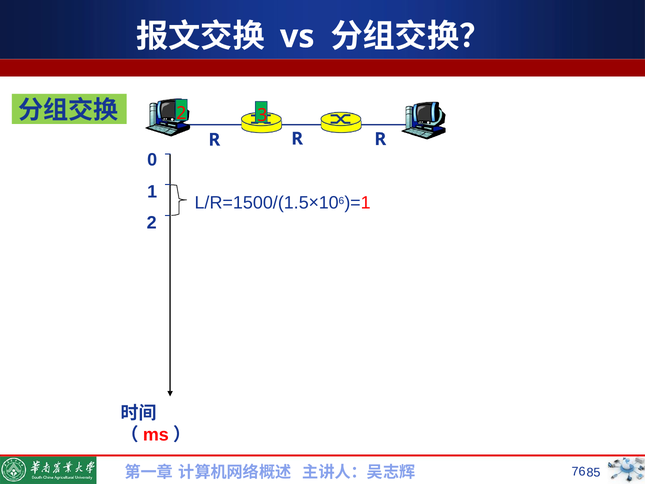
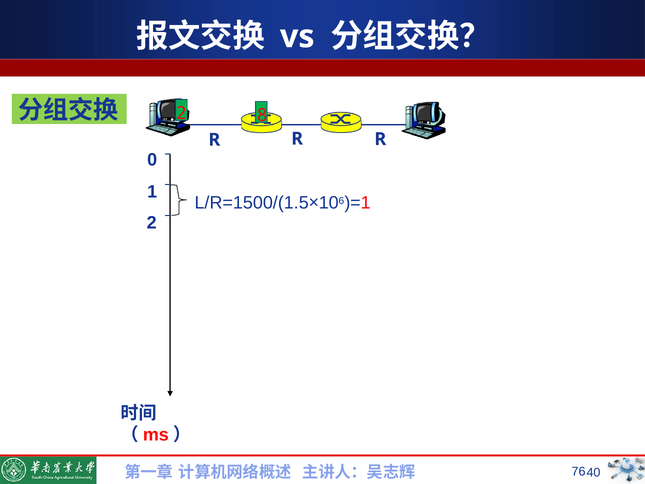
3: 3 -> 8
85: 85 -> 40
